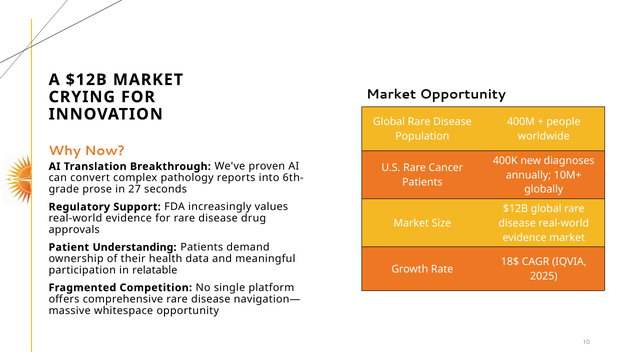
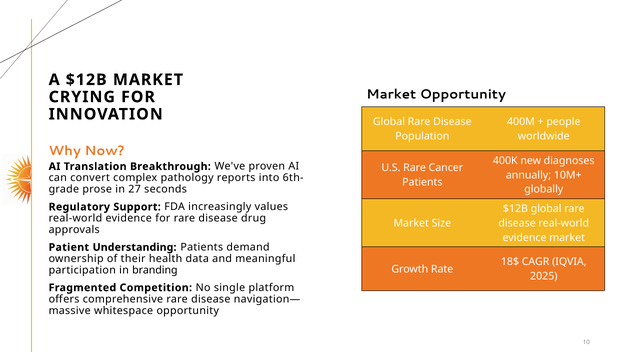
relatable: relatable -> branding
